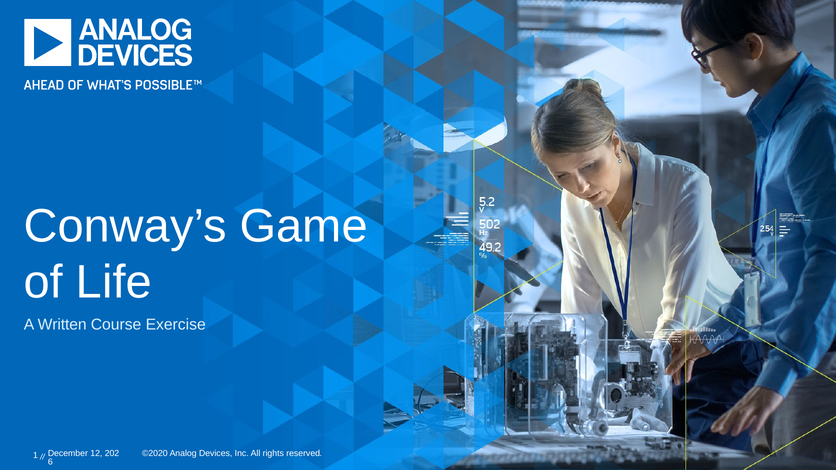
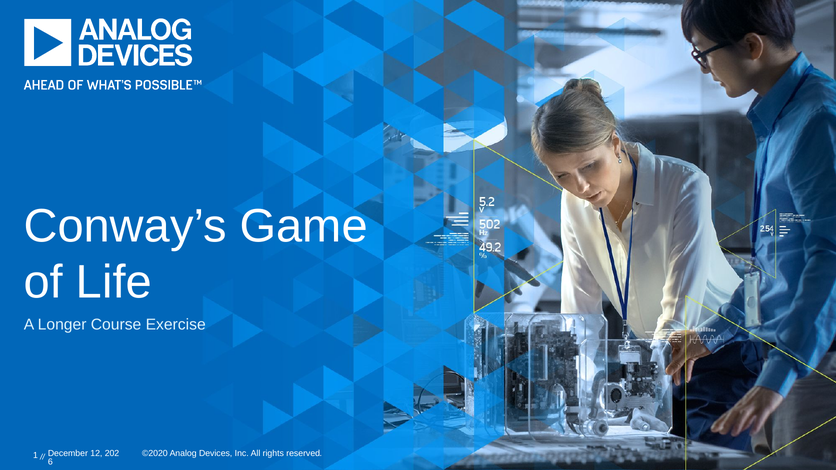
Written: Written -> Longer
